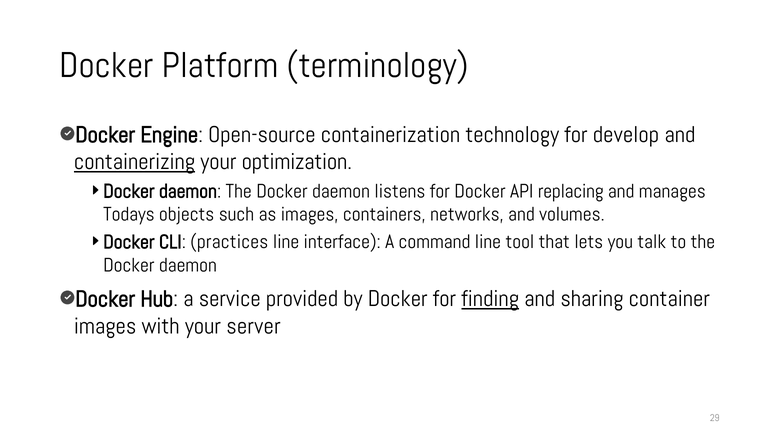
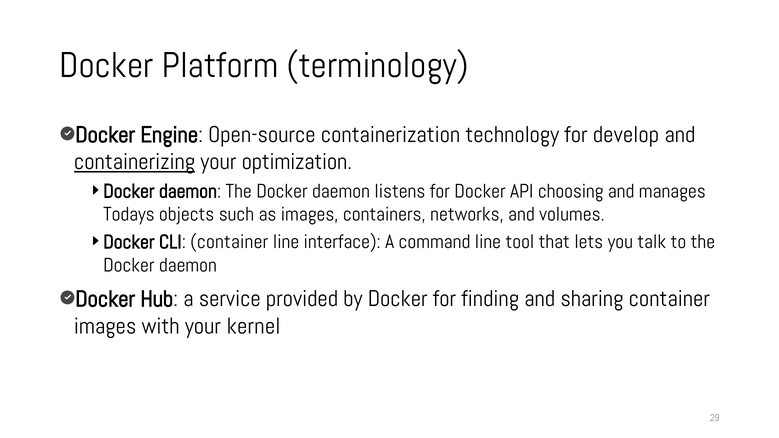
replacing: replacing -> choosing
CLI practices: practices -> container
finding underline: present -> none
server: server -> kernel
